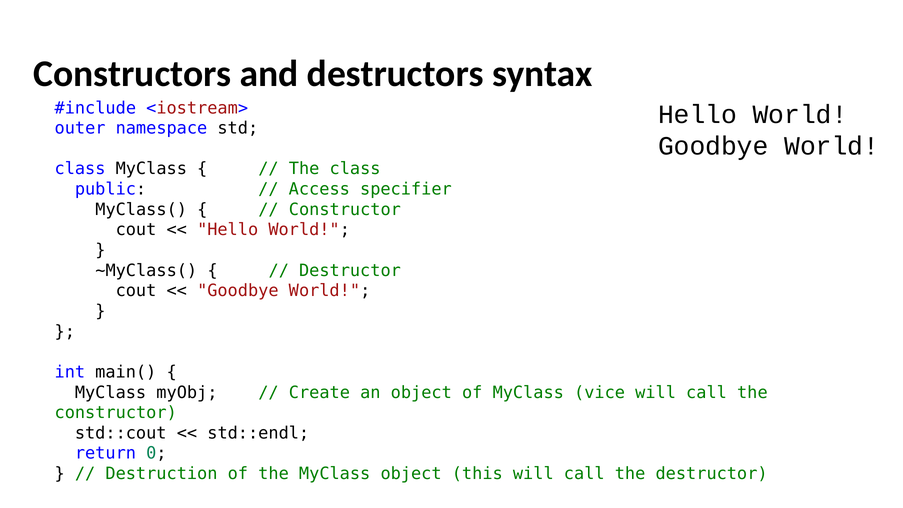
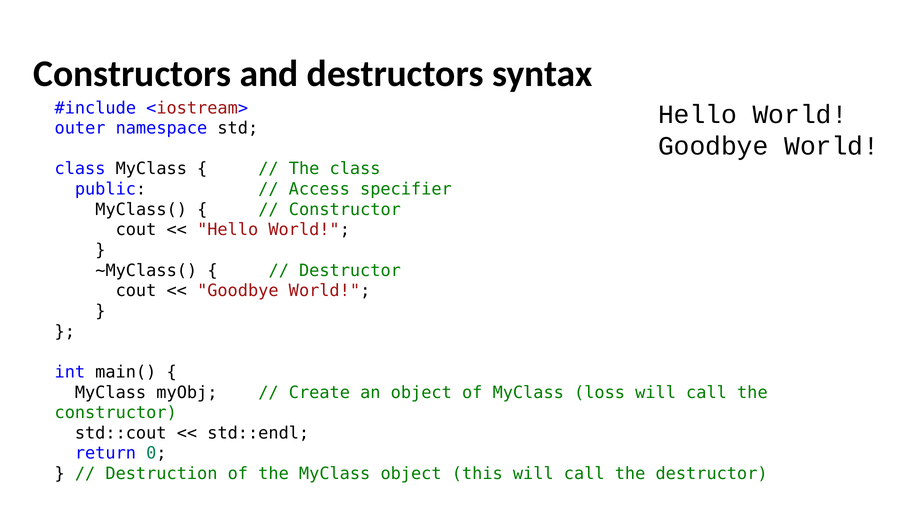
vice: vice -> loss
